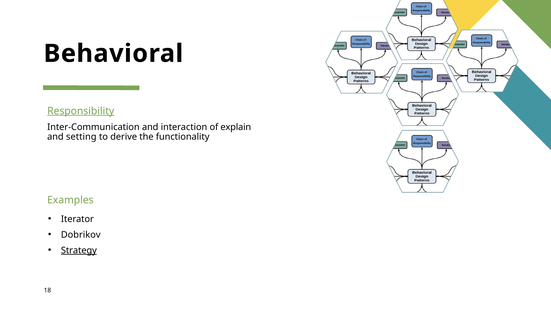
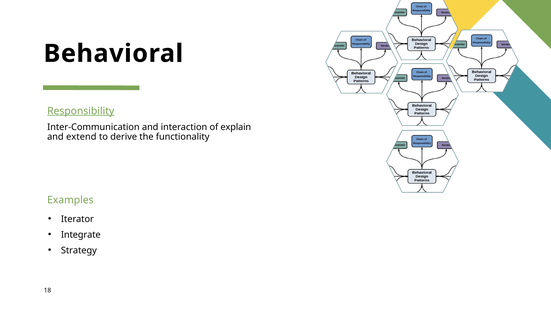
setting: setting -> extend
Dobrikov: Dobrikov -> Integrate
Strategy underline: present -> none
